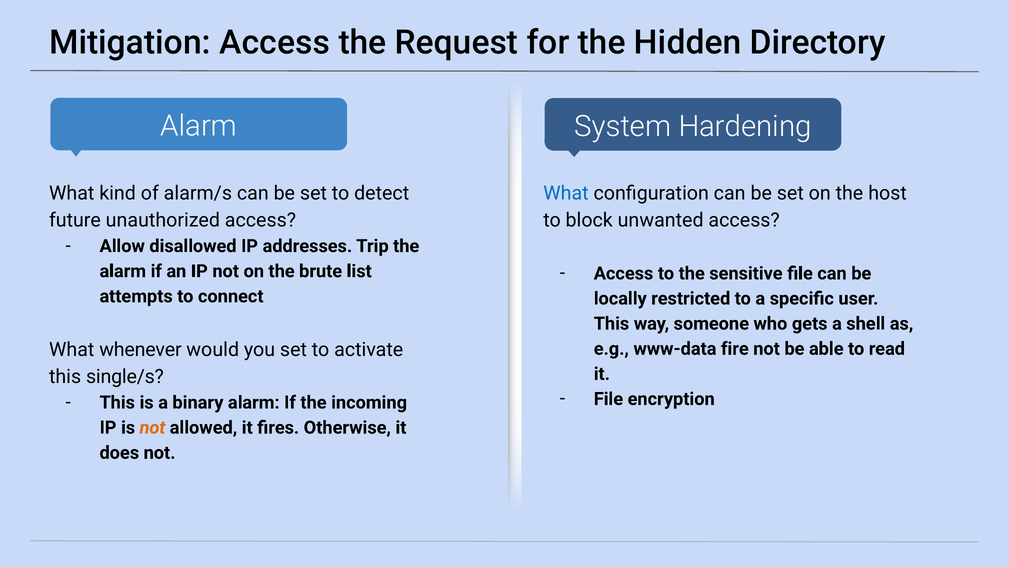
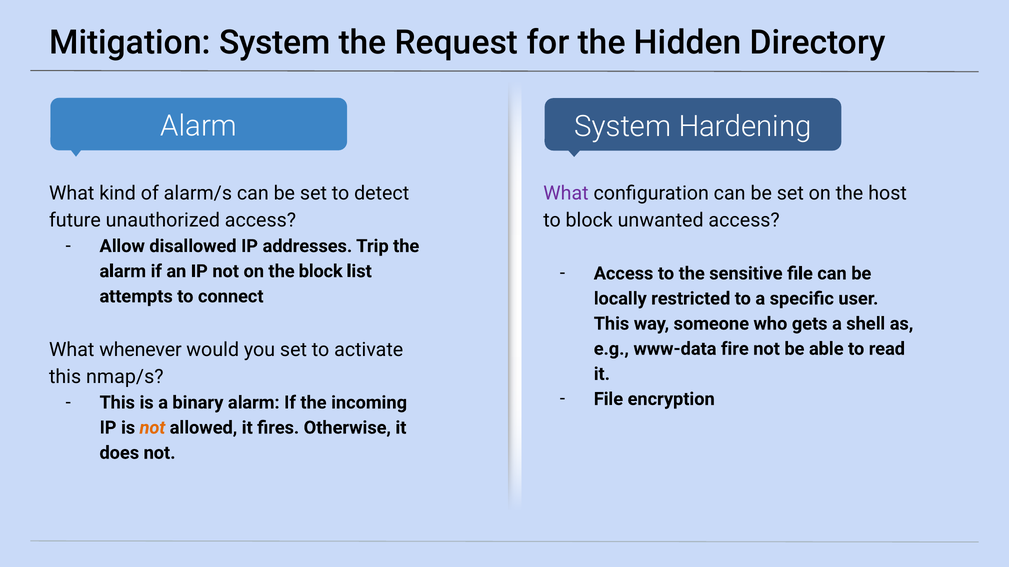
Mitigation Access: Access -> System
What at (566, 194) colour: blue -> purple
the brute: brute -> block
single/s: single/s -> nmap/s
